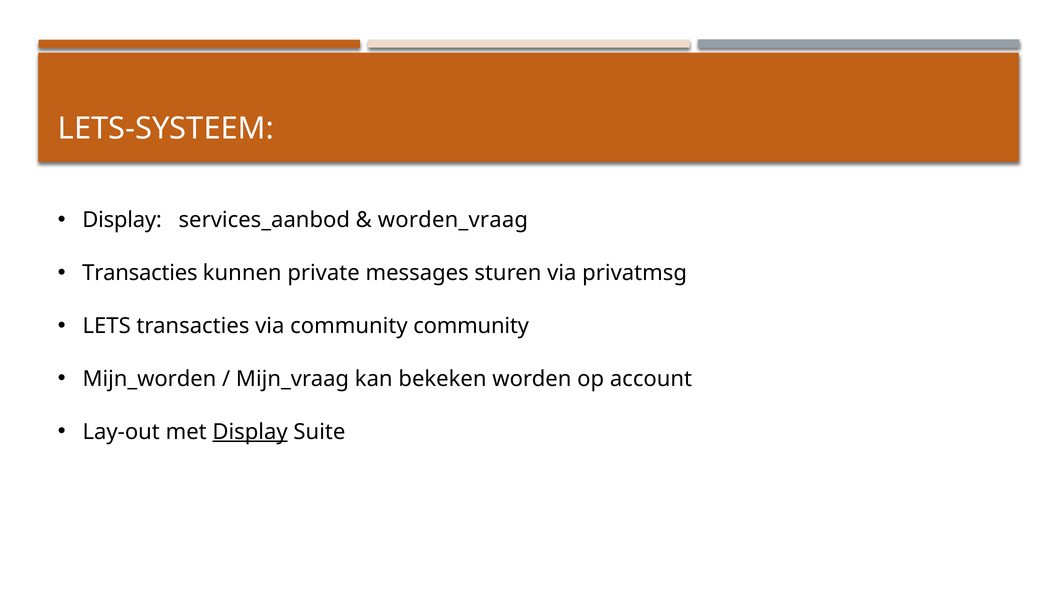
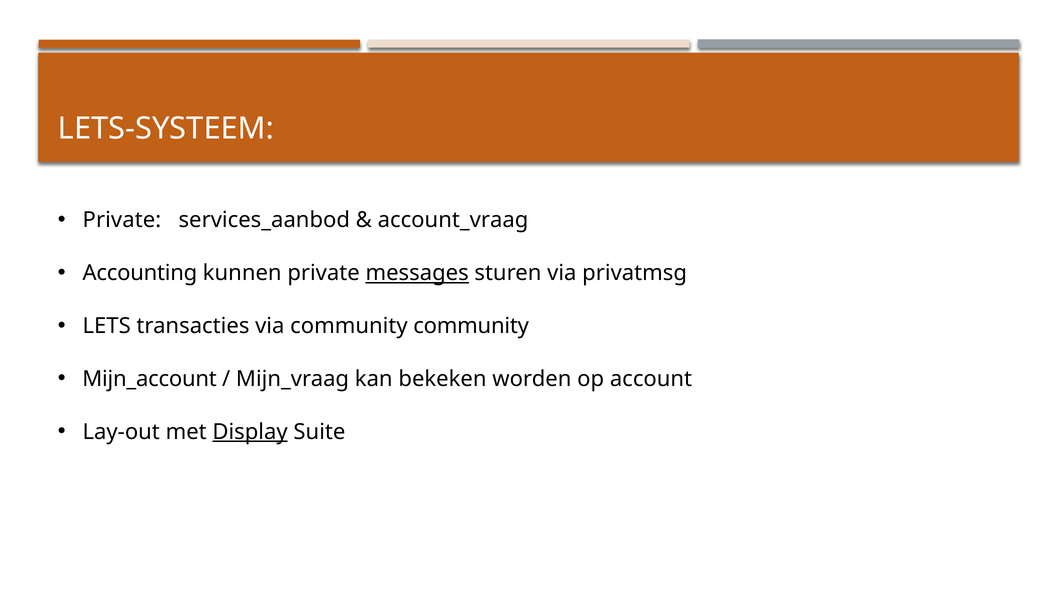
Display at (122, 220): Display -> Private
worden_vraag: worden_vraag -> account_vraag
Transacties at (140, 273): Transacties -> Accounting
messages underline: none -> present
Mijn_worden: Mijn_worden -> Mijn_account
